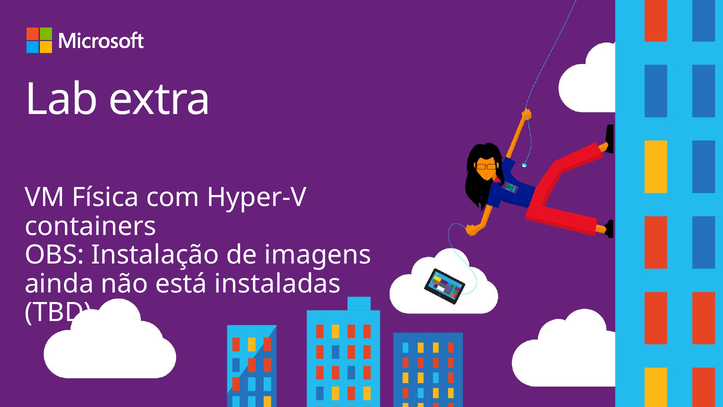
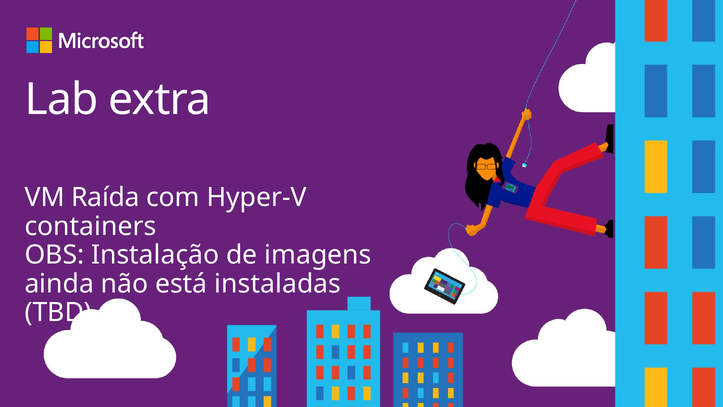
Física: Física -> Raída
